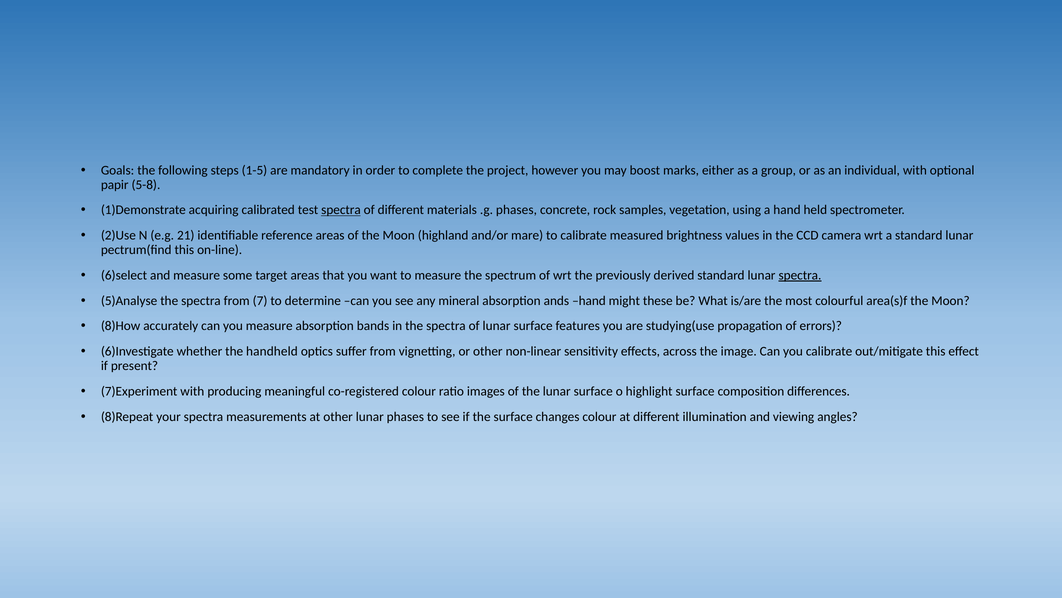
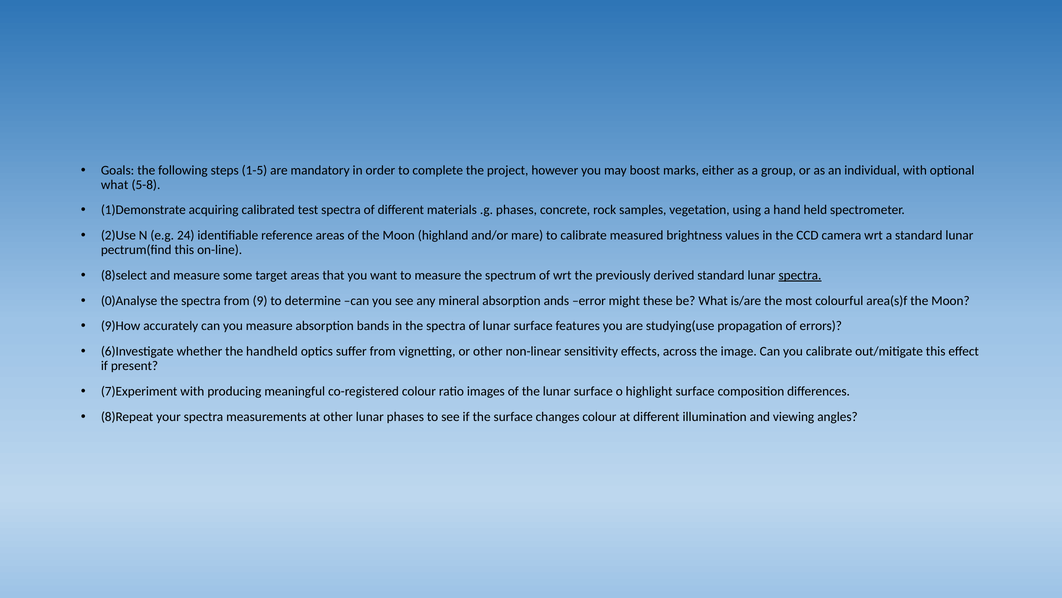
papir at (115, 184): papir -> what
spectra at (341, 210) underline: present -> none
21: 21 -> 24
6)select: 6)select -> 8)select
5)Analyse: 5)Analyse -> 0)Analyse
7: 7 -> 9
ands hand: hand -> error
8)How: 8)How -> 9)How
